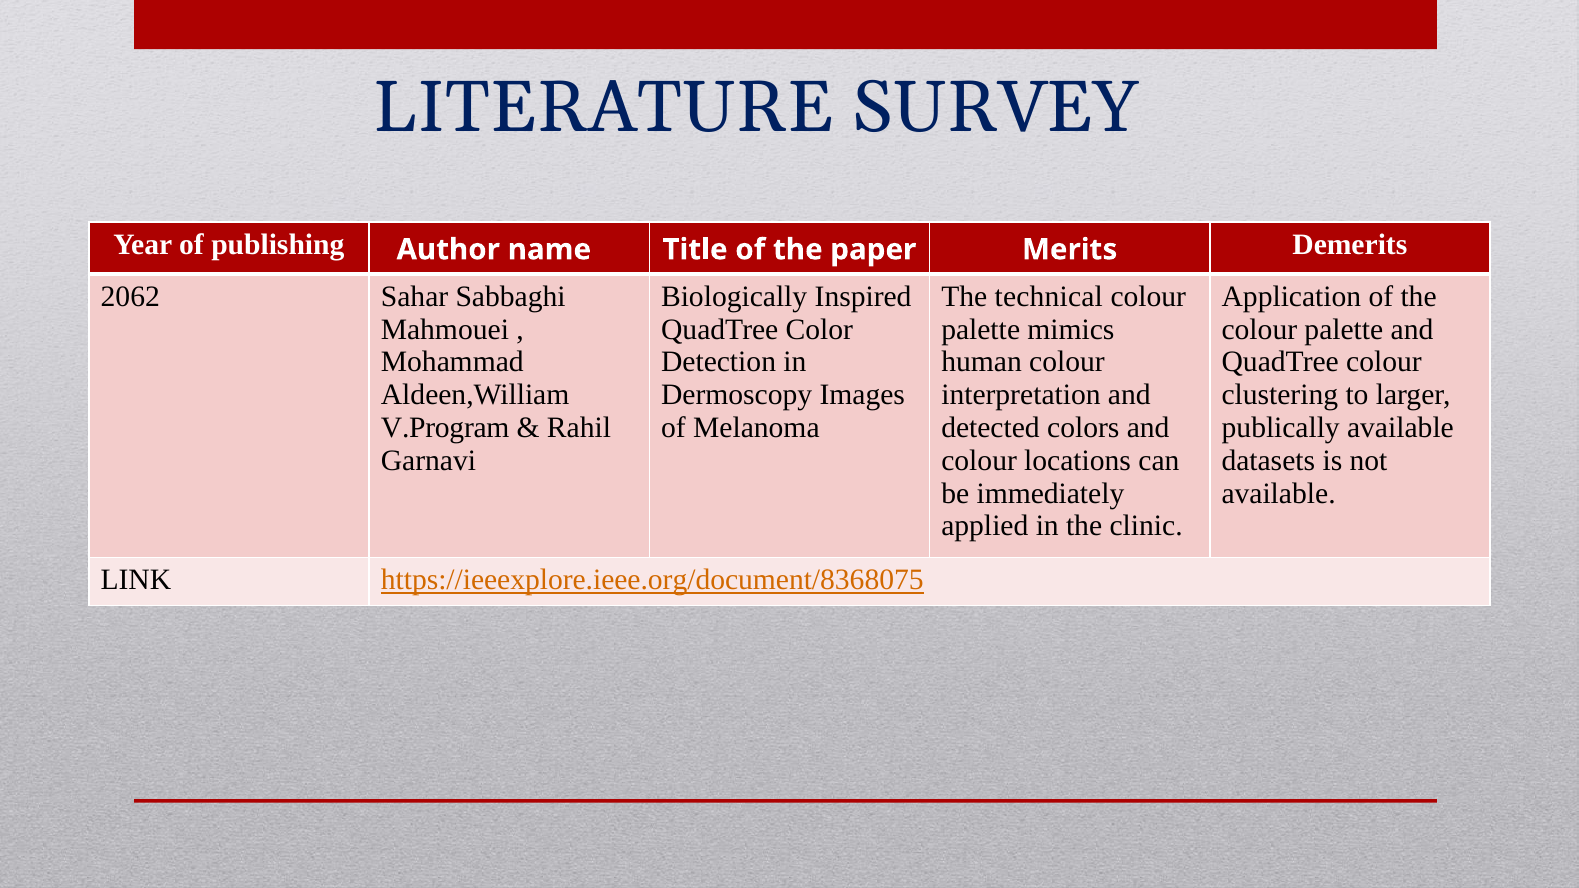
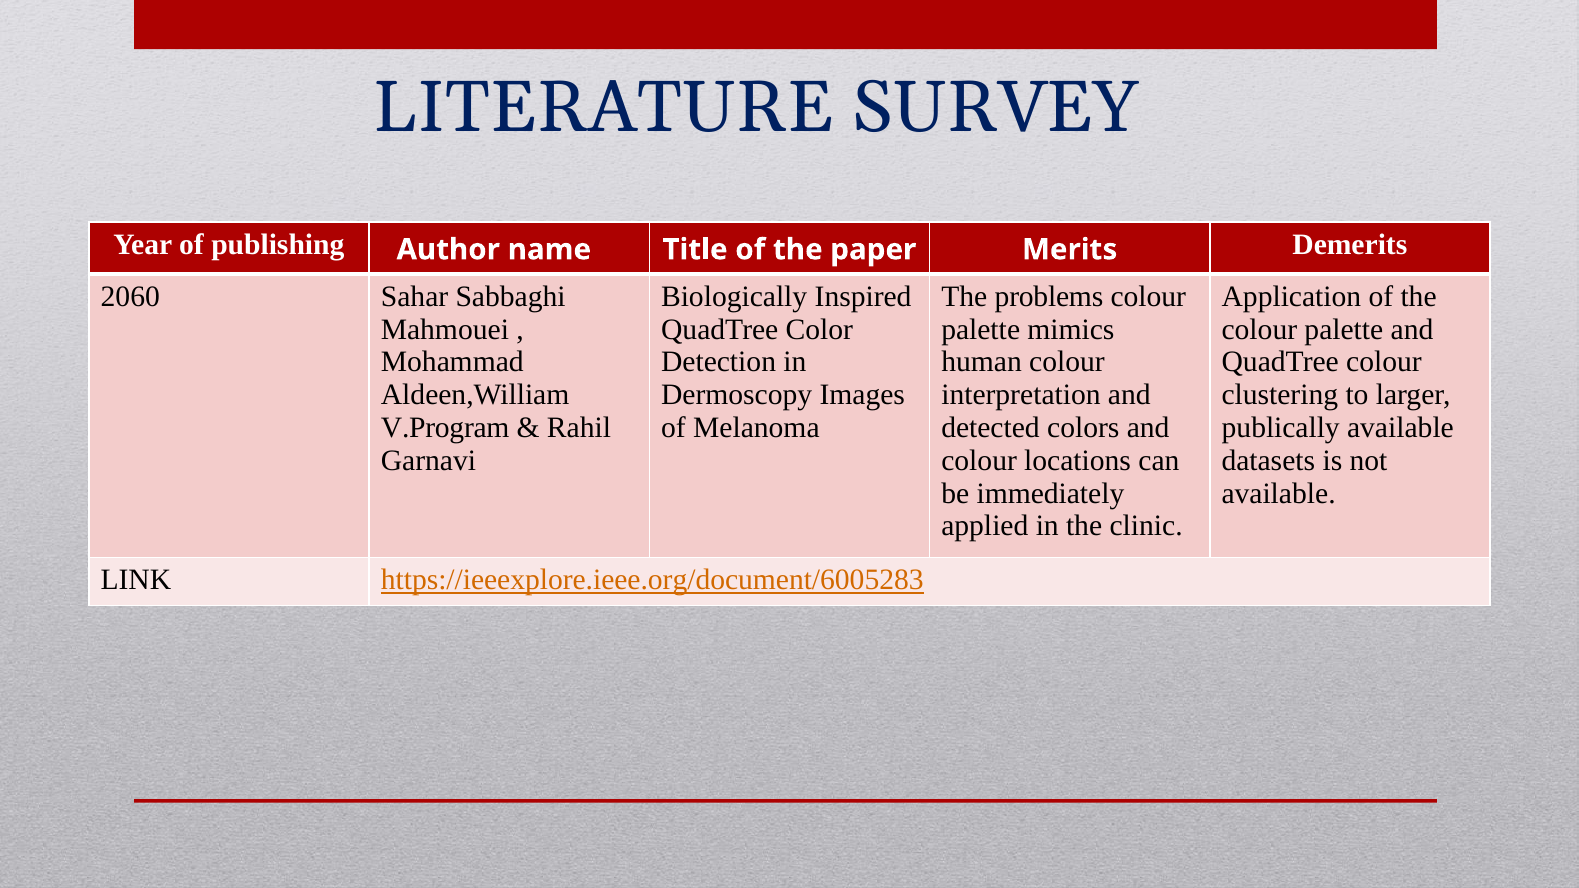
2062: 2062 -> 2060
technical: technical -> problems
https://ieeexplore.ieee.org/document/8368075: https://ieeexplore.ieee.org/document/8368075 -> https://ieeexplore.ieee.org/document/6005283
